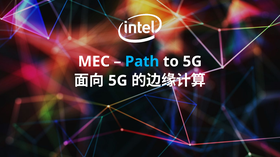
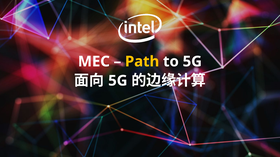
Path colour: light blue -> yellow
